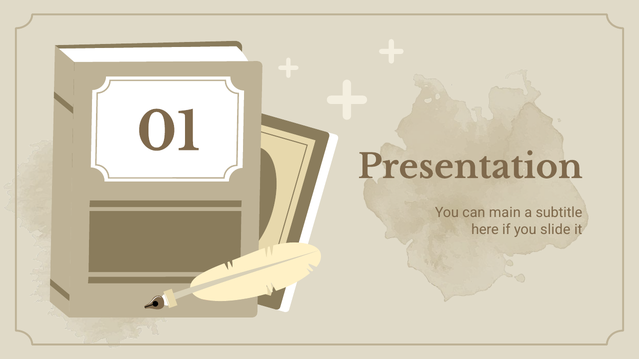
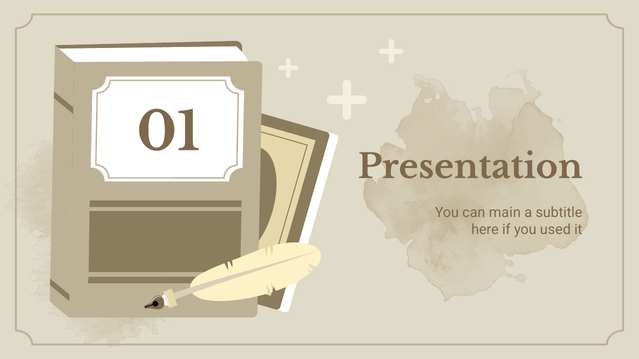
slide: slide -> used
